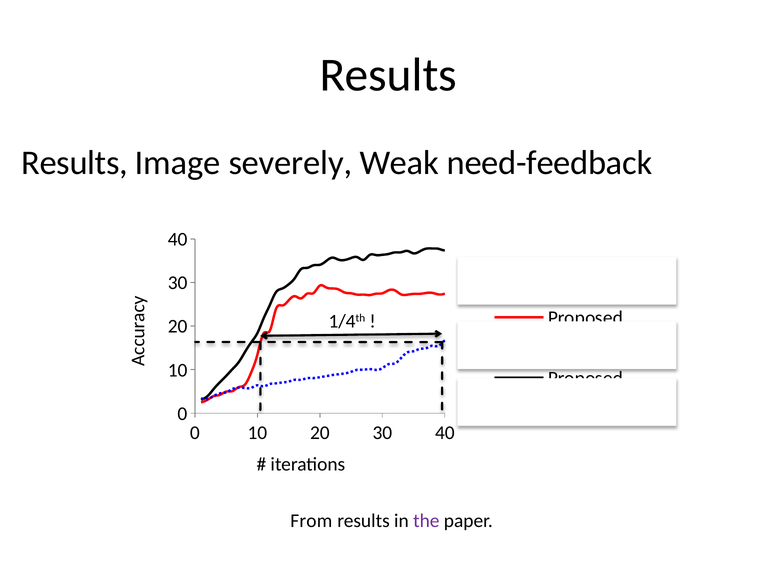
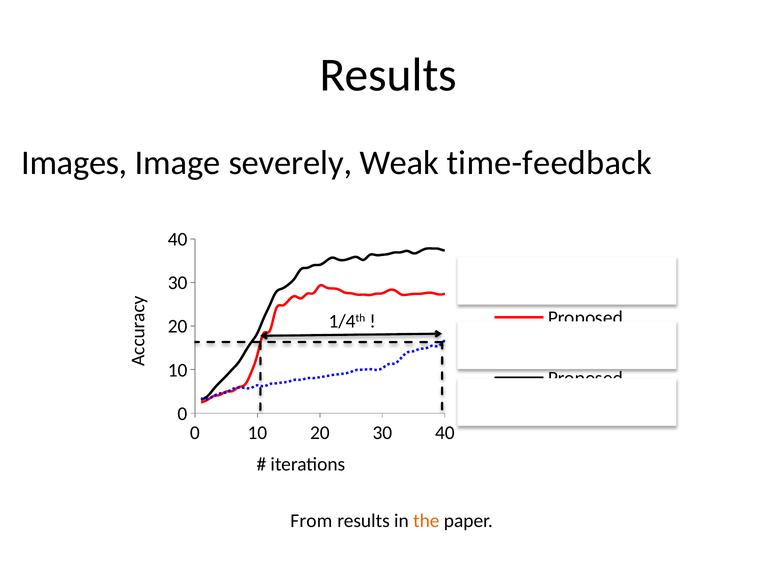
Results at (74, 163): Results -> Images
need-feedback: need-feedback -> time-feedback
the colour: purple -> orange
